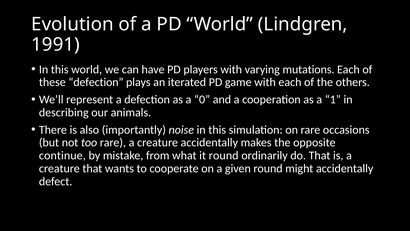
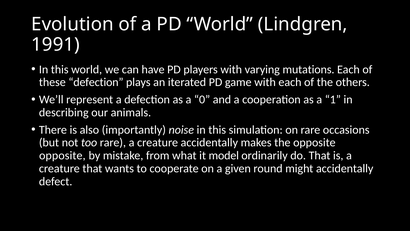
continue at (62, 155): continue -> opposite
it round: round -> model
